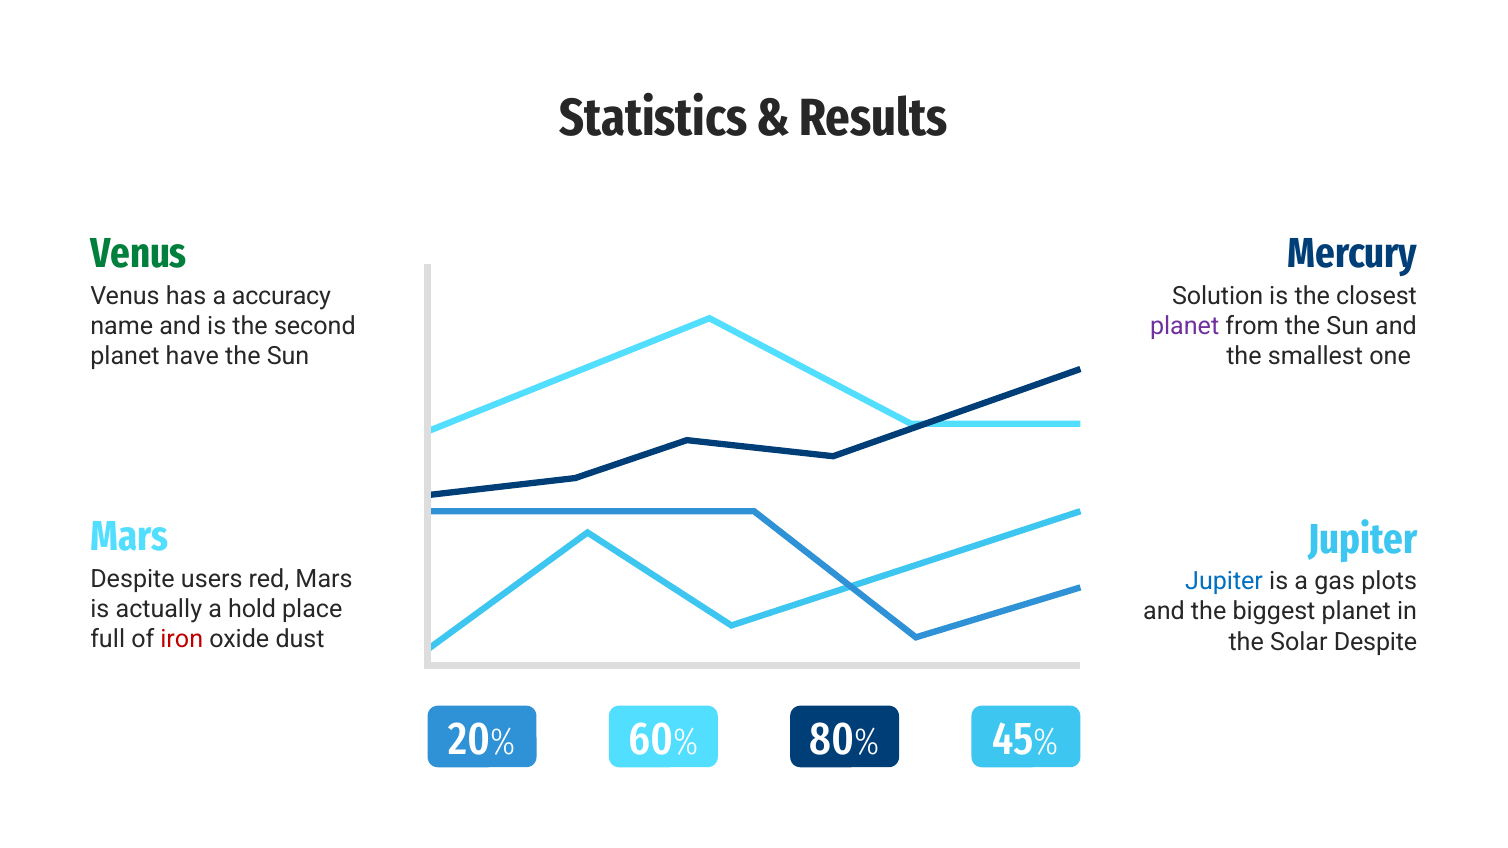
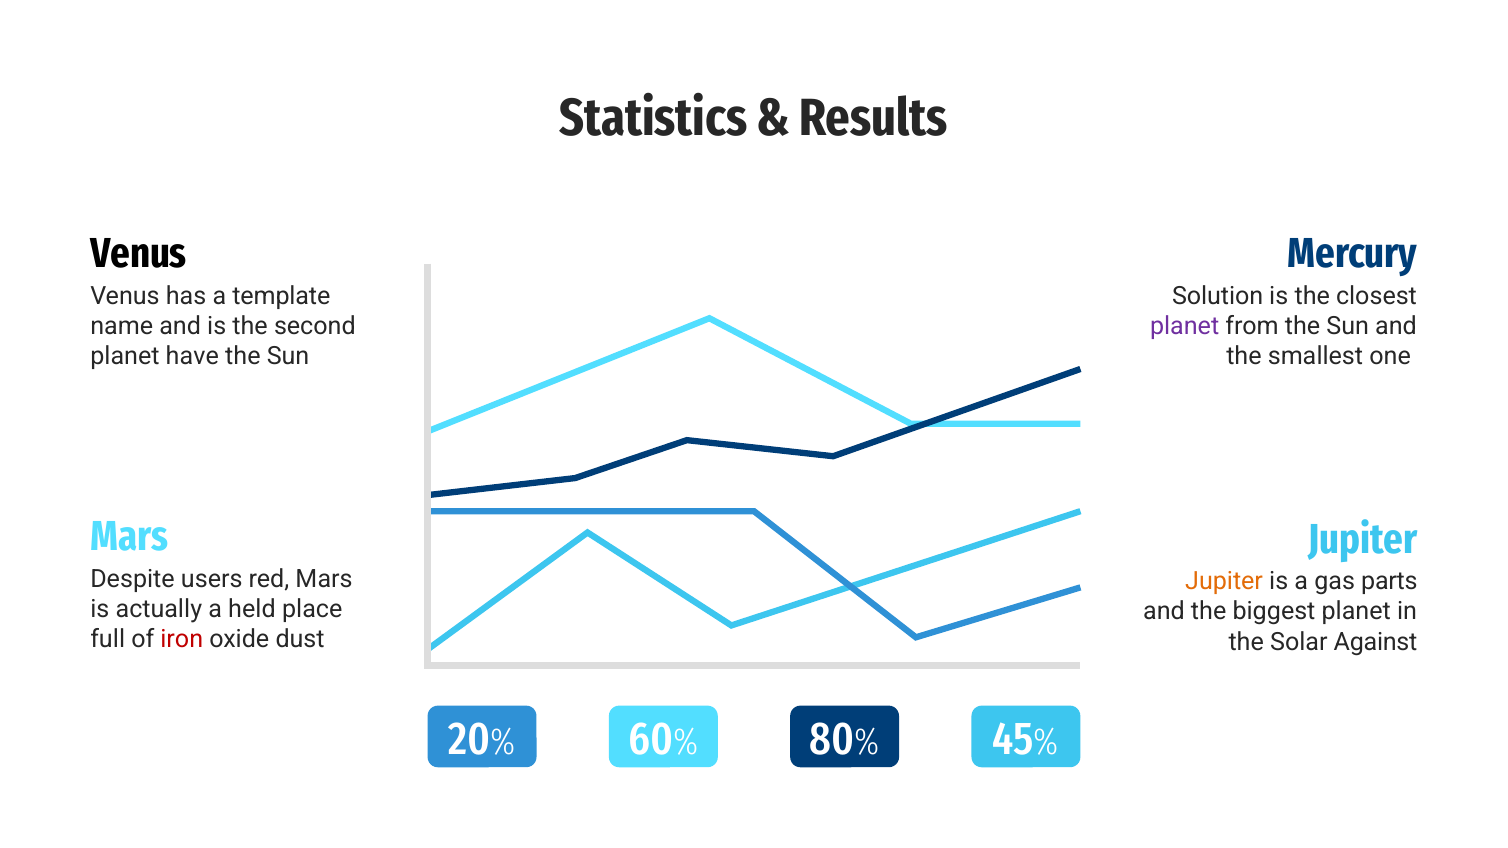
Venus at (139, 254) colour: green -> black
accuracy: accuracy -> template
Jupiter at (1224, 582) colour: blue -> orange
plots: plots -> parts
hold: hold -> held
Solar Despite: Despite -> Against
